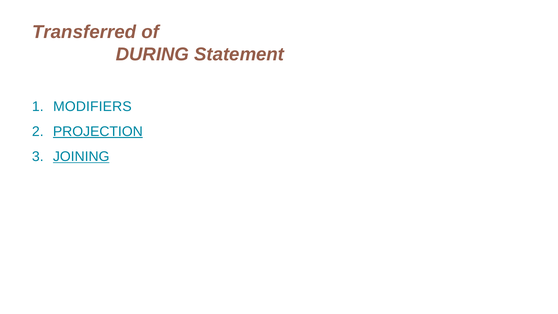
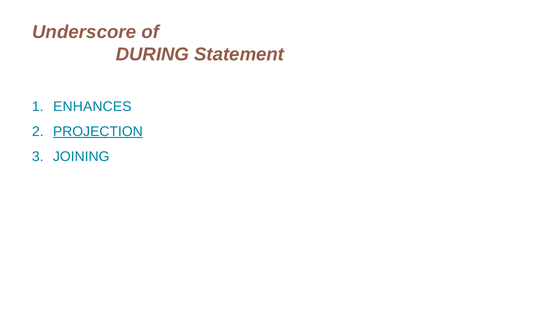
Transferred: Transferred -> Underscore
MODIFIERS: MODIFIERS -> ENHANCES
JOINING underline: present -> none
